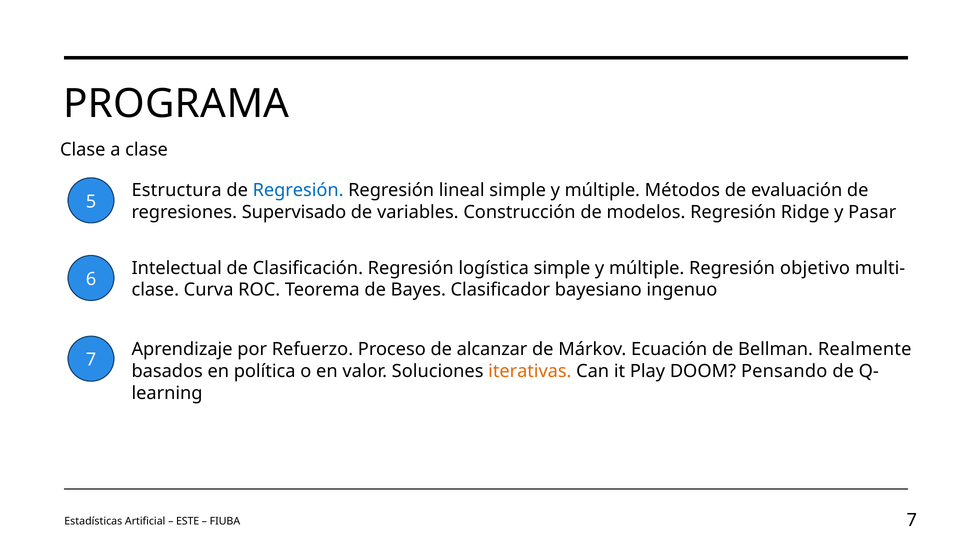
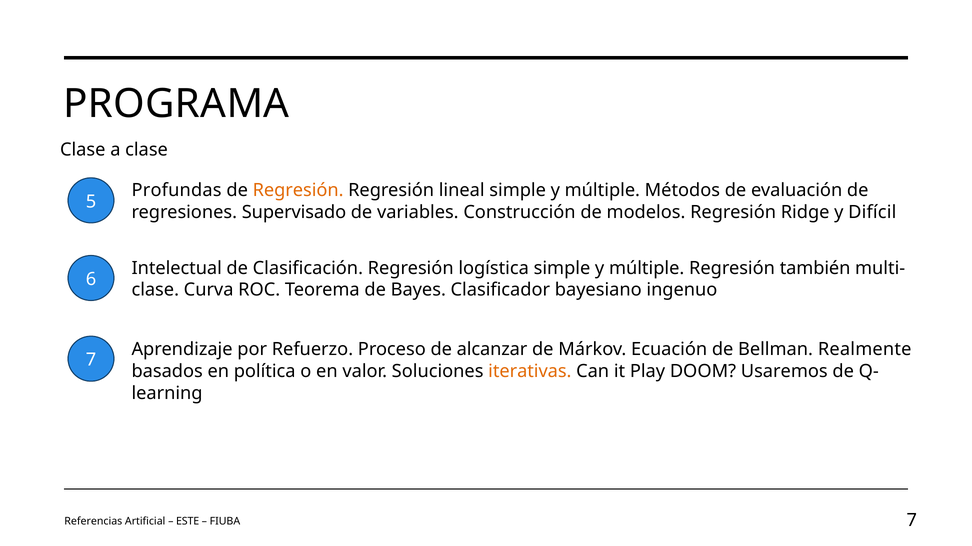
Estructura: Estructura -> Profundas
Regresión at (298, 191) colour: blue -> orange
Pasar: Pasar -> Difícil
objetivo: objetivo -> también
Pensando: Pensando -> Usaremos
Estadísticas: Estadísticas -> Referencias
